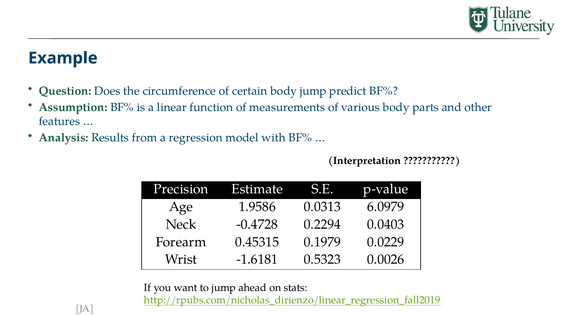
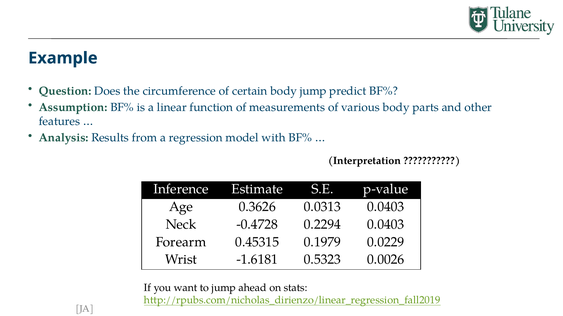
Precision: Precision -> Inference
1.9586: 1.9586 -> 0.3626
0.0313 6.0979: 6.0979 -> 0.0403
